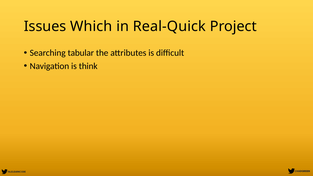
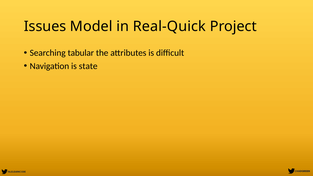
Which: Which -> Model
think: think -> state
